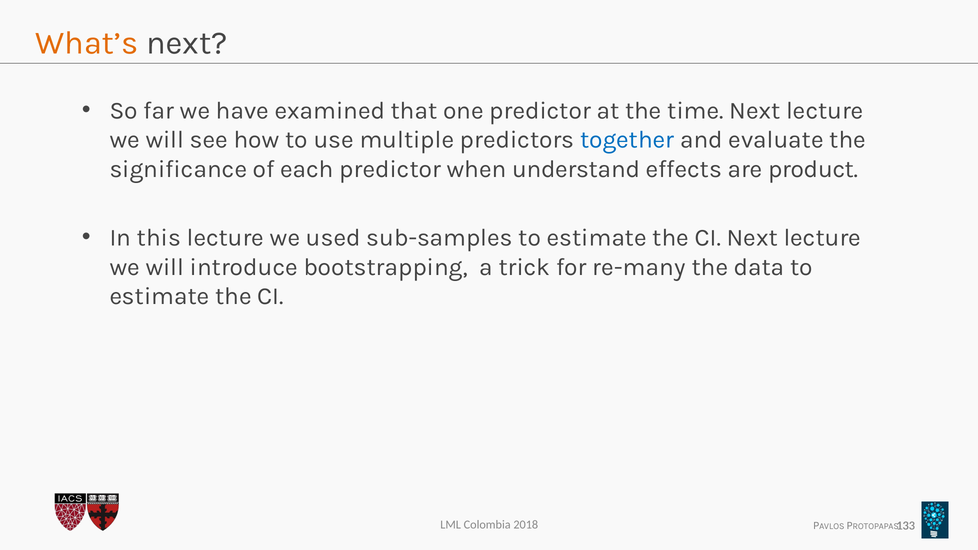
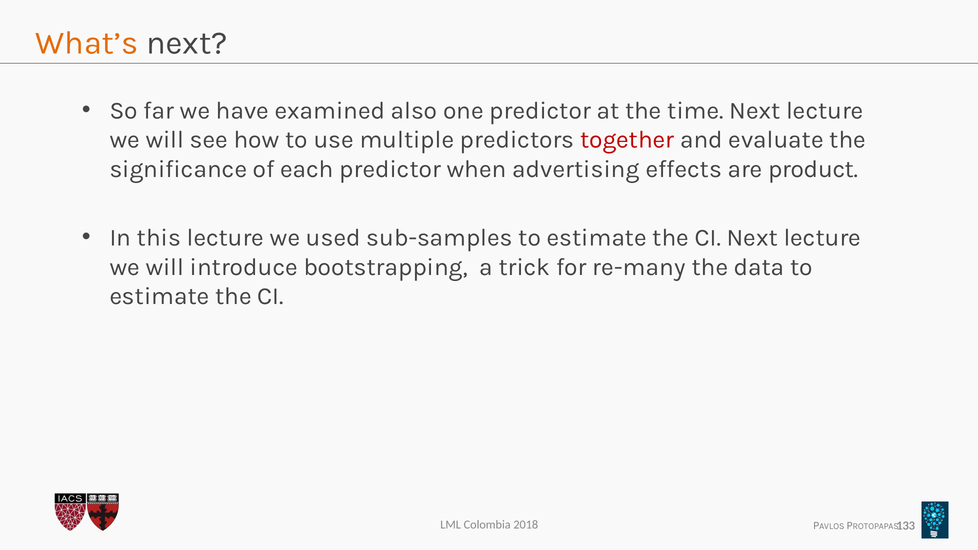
that: that -> also
together colour: blue -> red
understand: understand -> advertising
